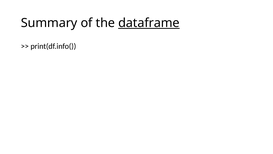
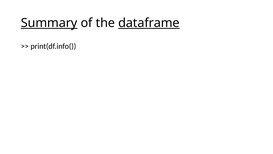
Summary underline: none -> present
